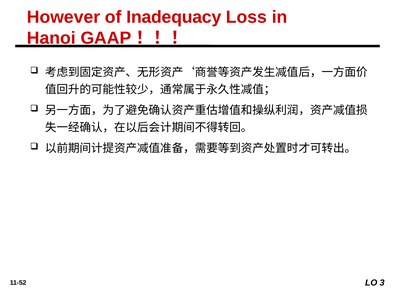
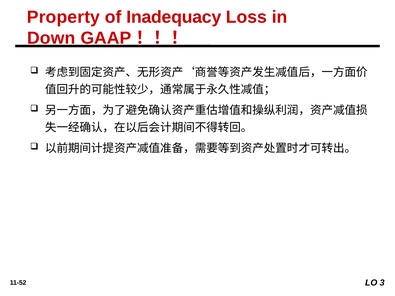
However: However -> Property
Hanoi: Hanoi -> Down
